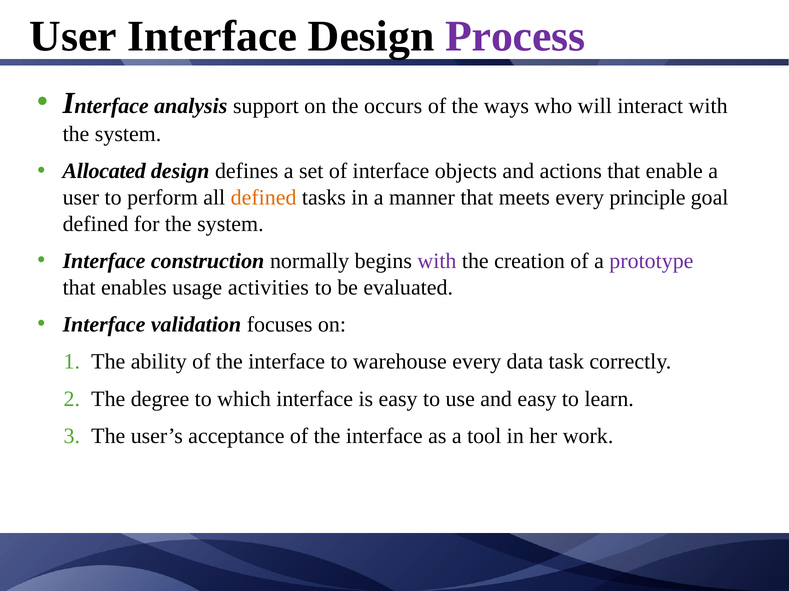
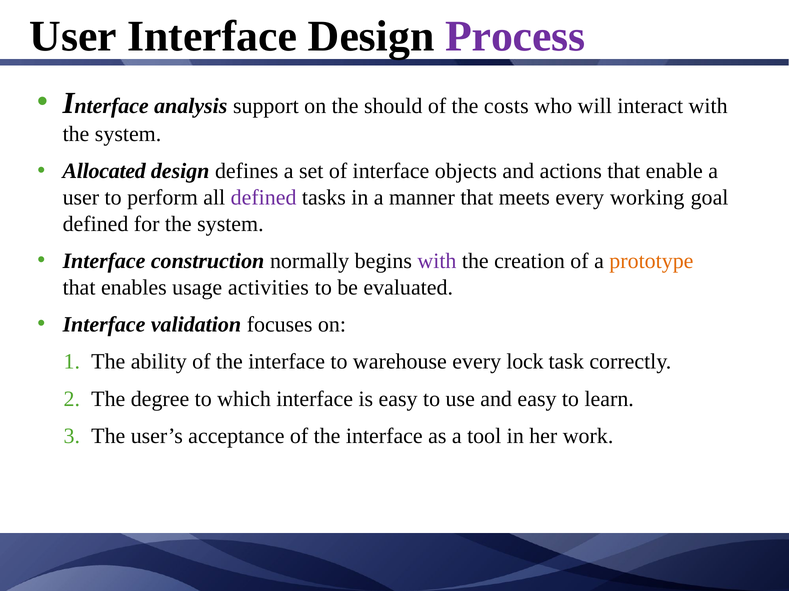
occurs: occurs -> should
ways: ways -> costs
defined at (264, 198) colour: orange -> purple
principle: principle -> working
prototype colour: purple -> orange
data: data -> lock
